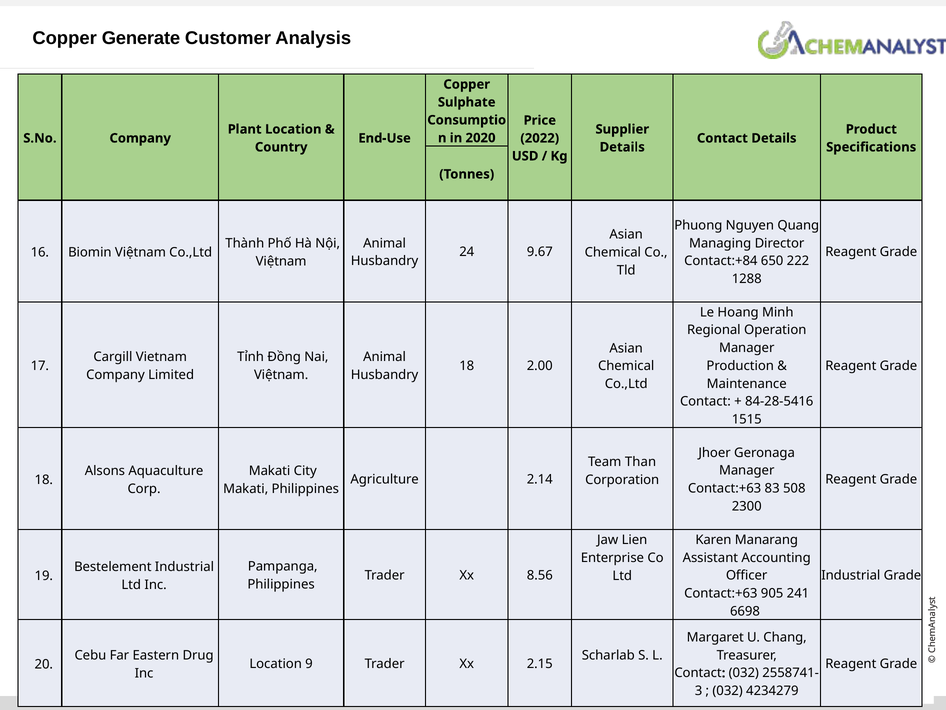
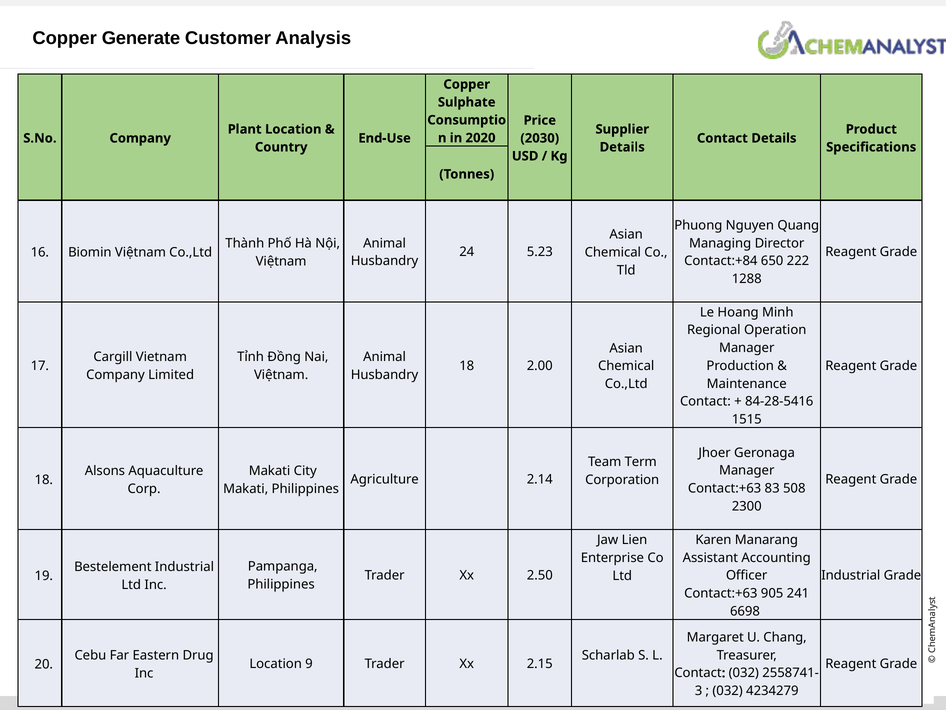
2022: 2022 -> 2030
9.67: 9.67 -> 5.23
Than: Than -> Term
8.56: 8.56 -> 2.50
